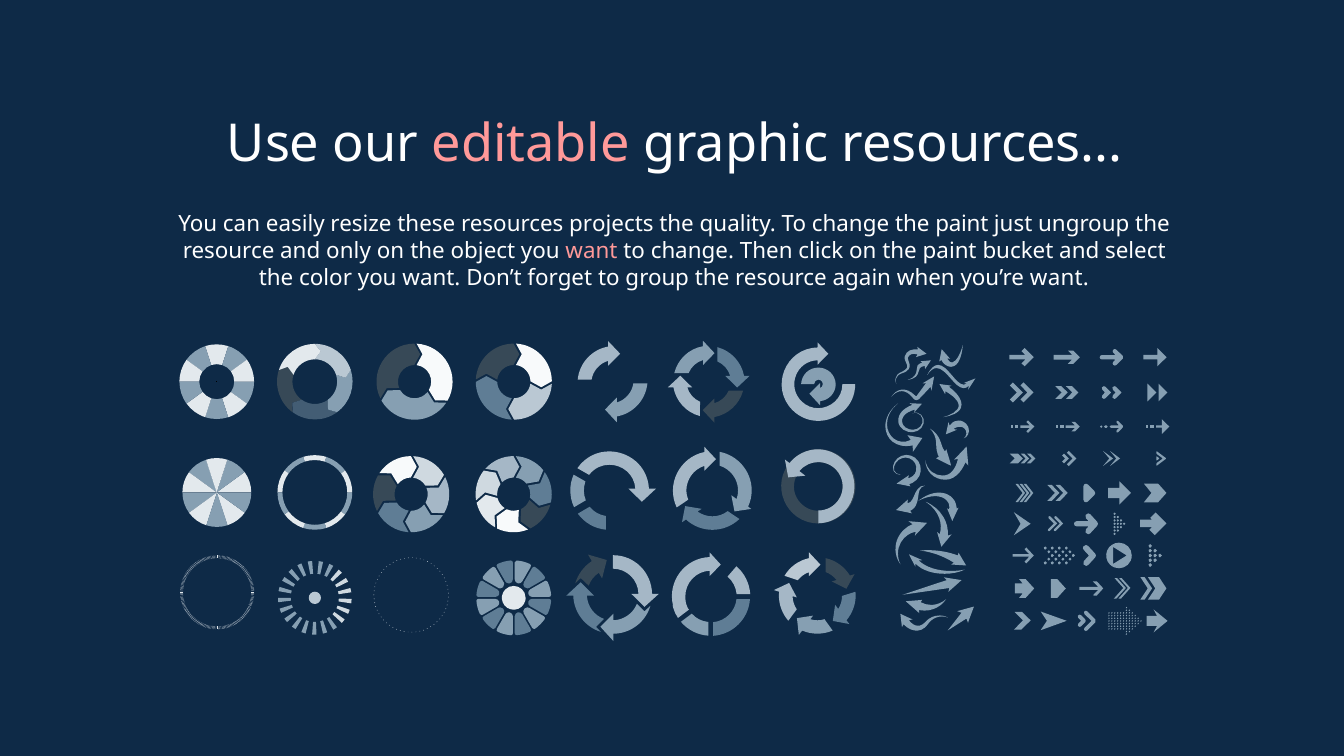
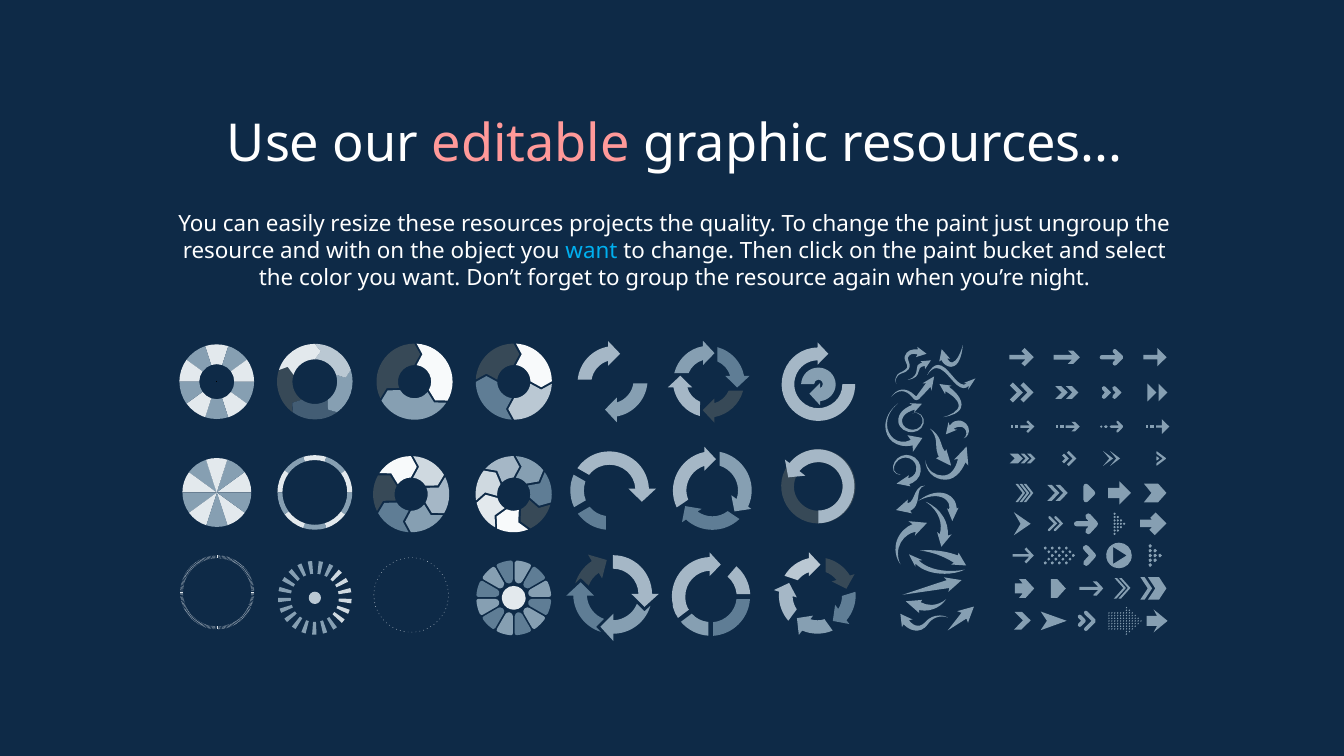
only: only -> with
want at (592, 251) colour: pink -> light blue
you’re want: want -> night
